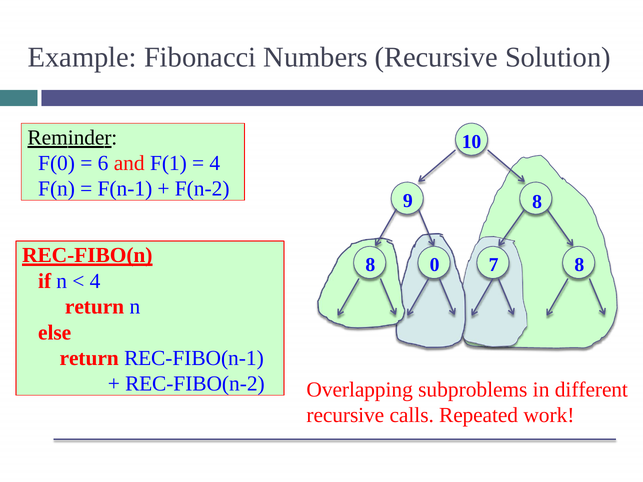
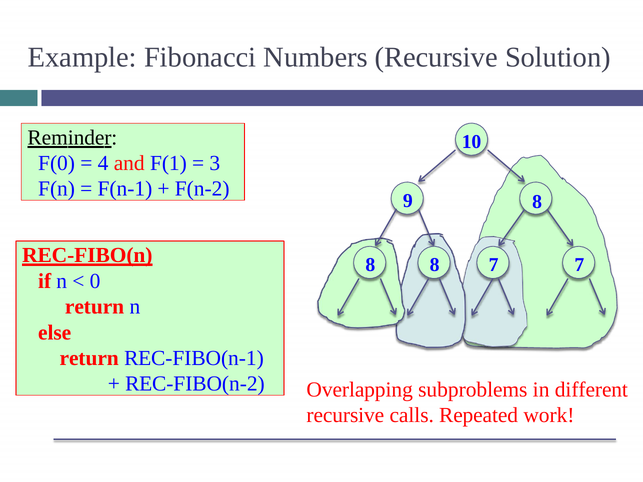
6: 6 -> 4
4 at (215, 163): 4 -> 3
8 0: 0 -> 8
7 8: 8 -> 7
4 at (95, 281): 4 -> 0
